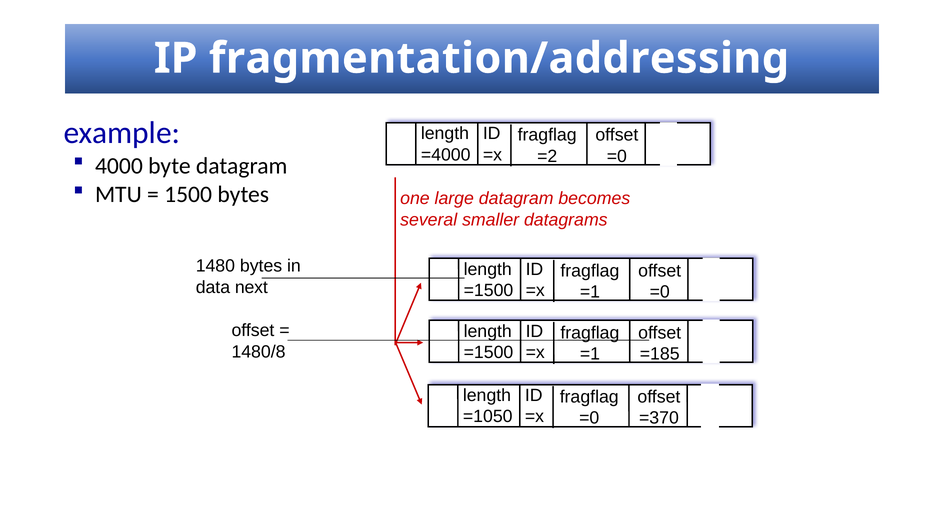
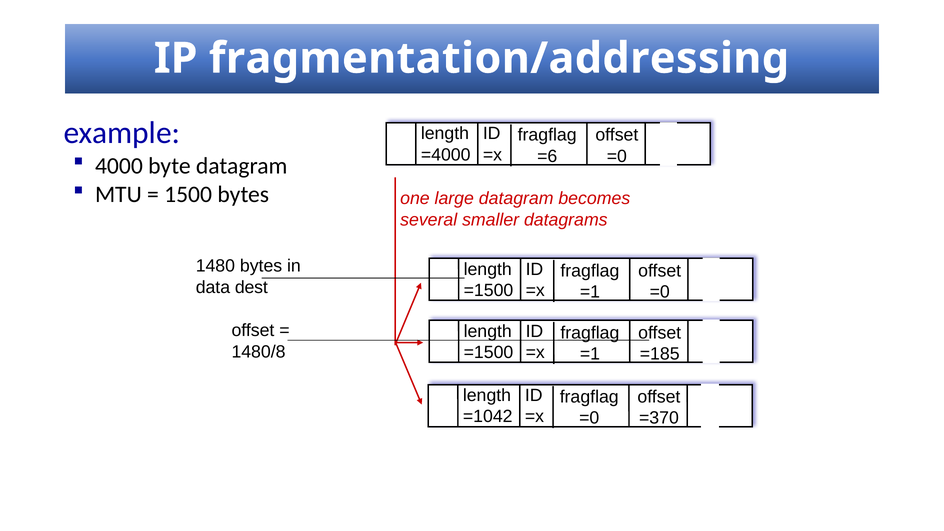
=2: =2 -> =6
next: next -> dest
=1050: =1050 -> =1042
